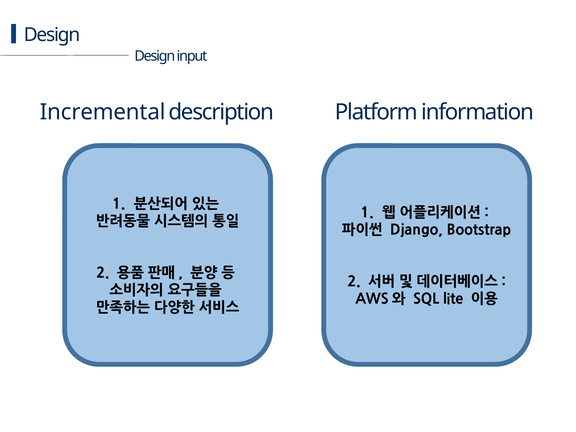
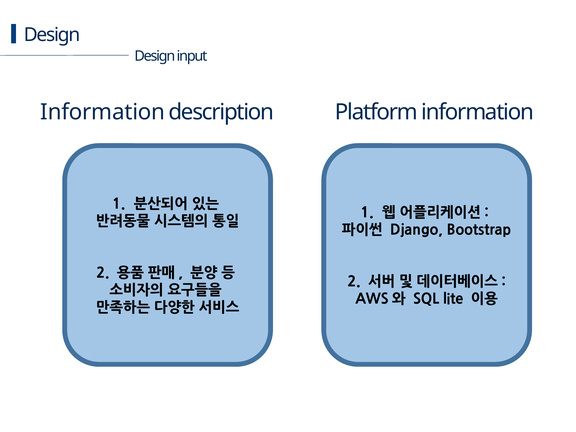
Incremental at (103, 112): Incremental -> Information
